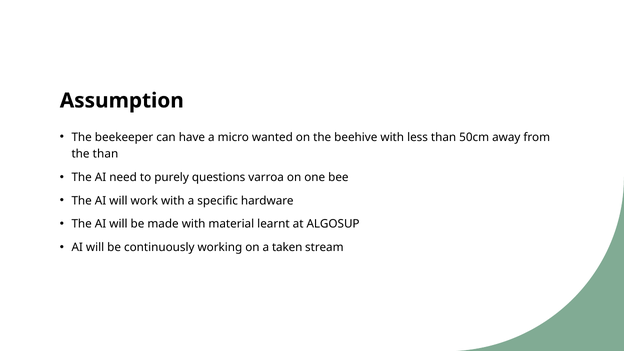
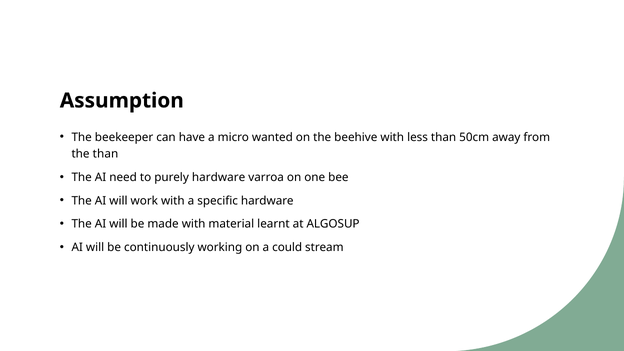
purely questions: questions -> hardware
taken: taken -> could
